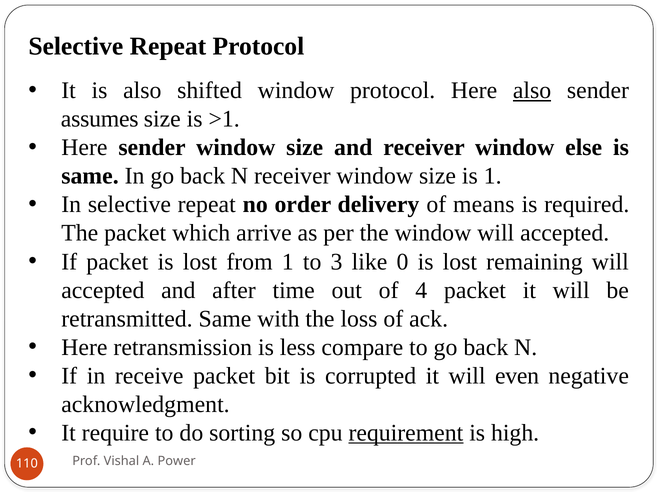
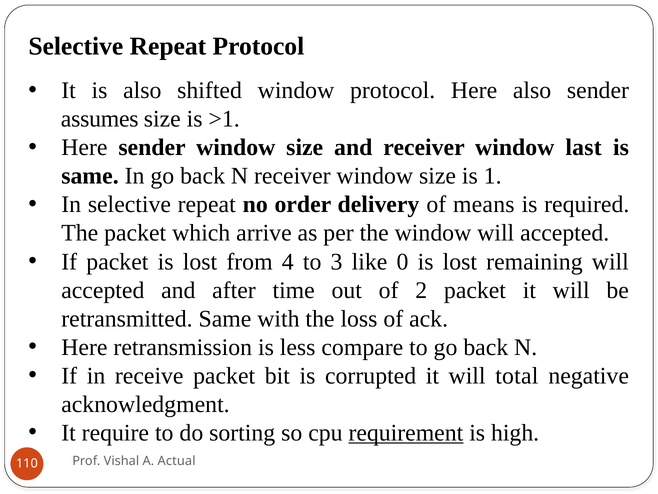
also at (532, 90) underline: present -> none
else: else -> last
from 1: 1 -> 4
4: 4 -> 2
even: even -> total
Power: Power -> Actual
